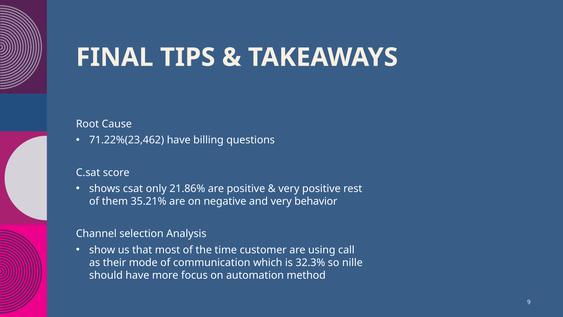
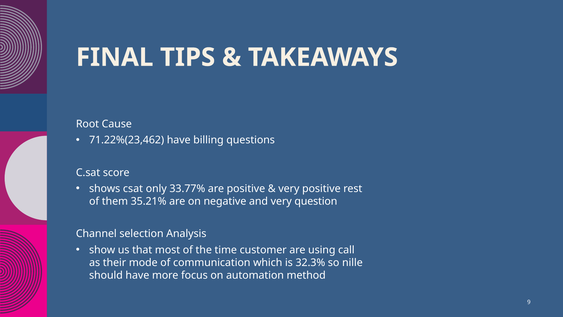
21.86%: 21.86% -> 33.77%
behavior: behavior -> question
